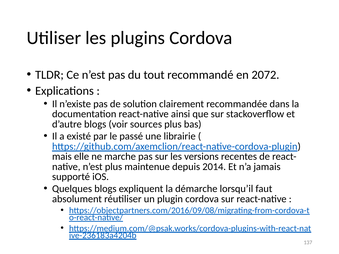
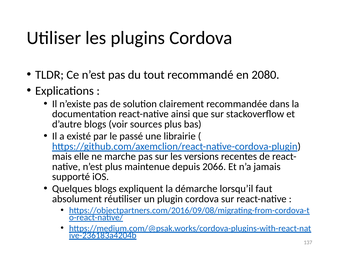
2072: 2072 -> 2080
2014: 2014 -> 2066
